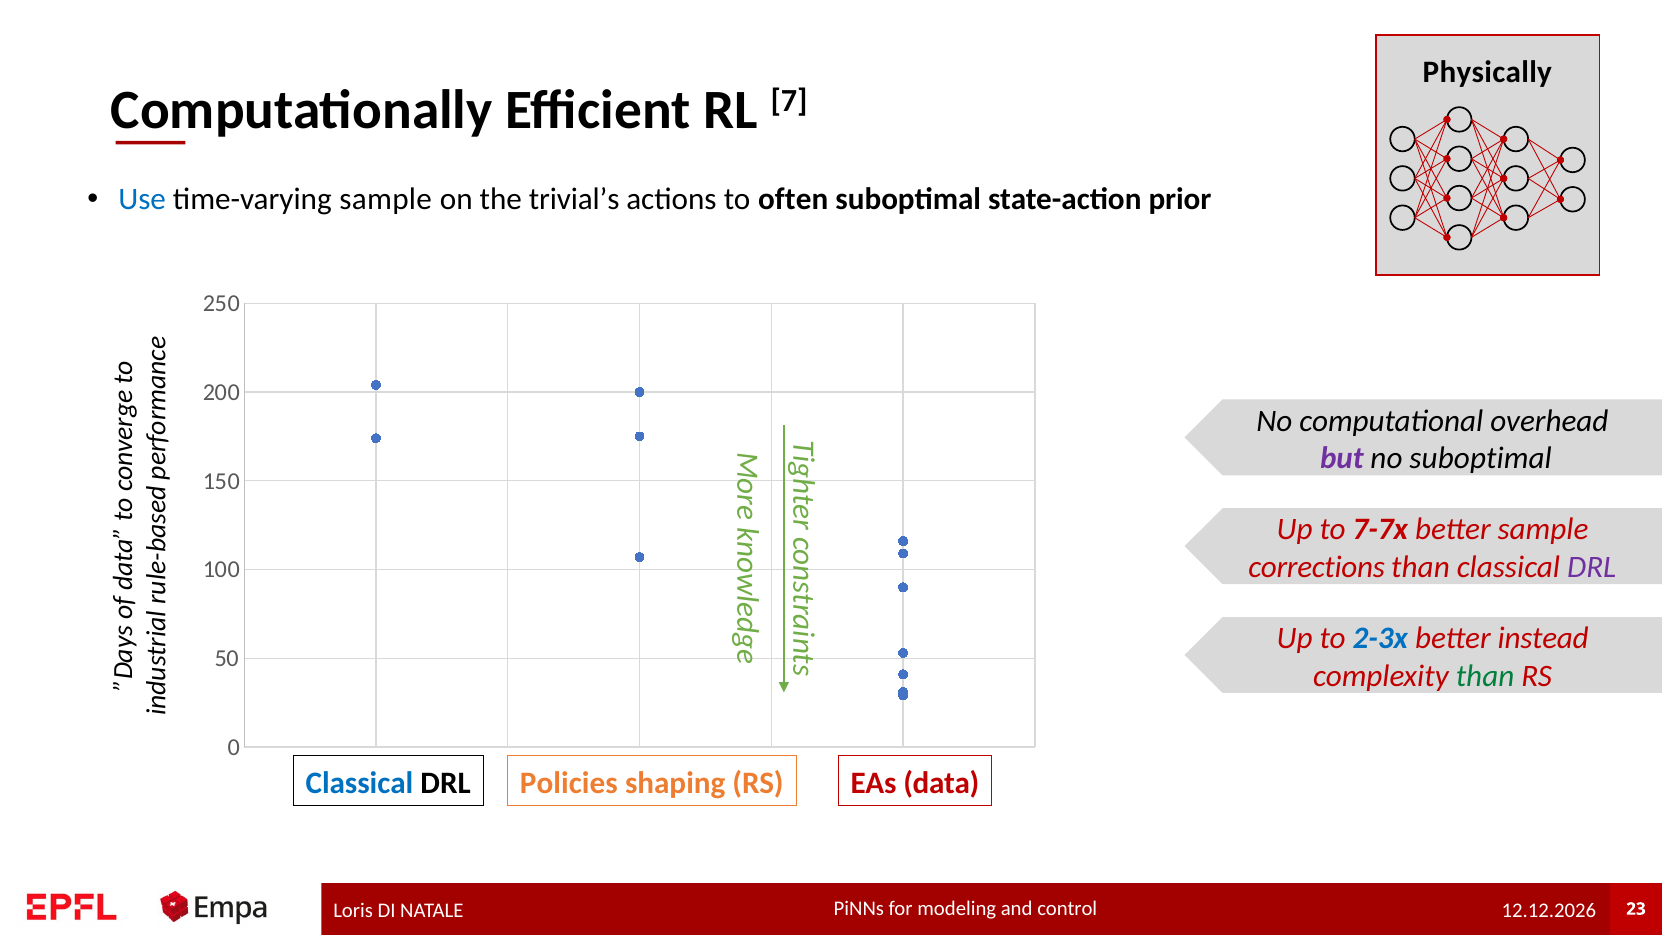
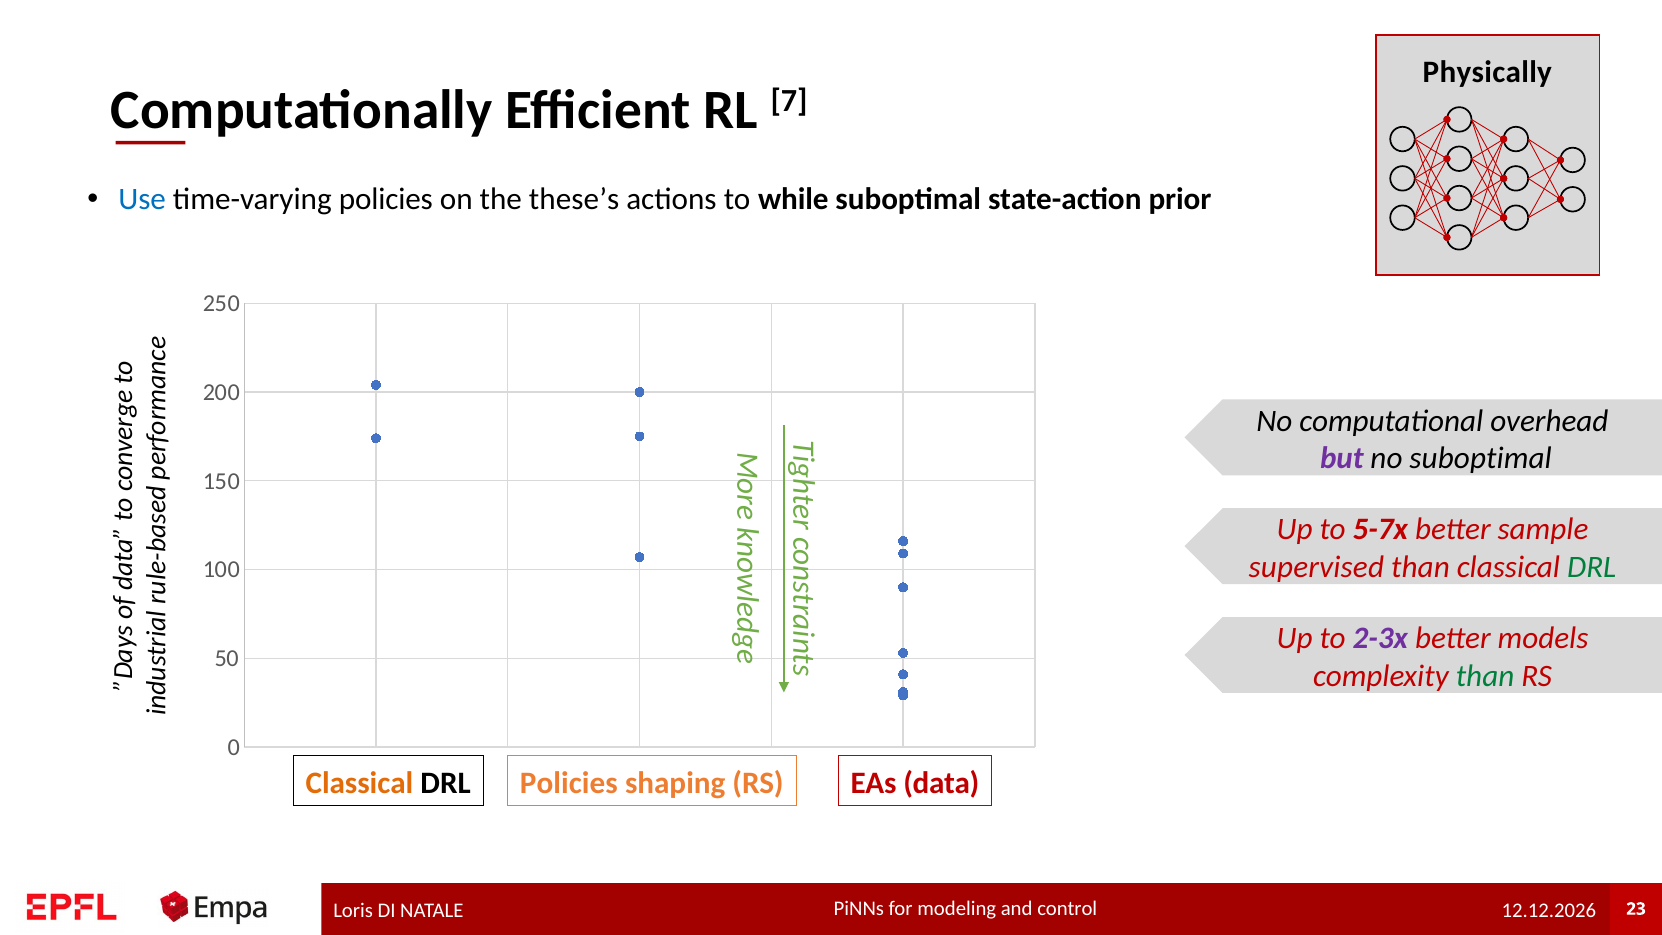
time-varying sample: sample -> policies
trivial’s: trivial’s -> these’s
often: often -> while
7-7x: 7-7x -> 5-7x
corrections: corrections -> supervised
DRL at (1592, 567) colour: purple -> green
2-3x colour: blue -> purple
instead: instead -> models
Classical at (359, 783) colour: blue -> orange
